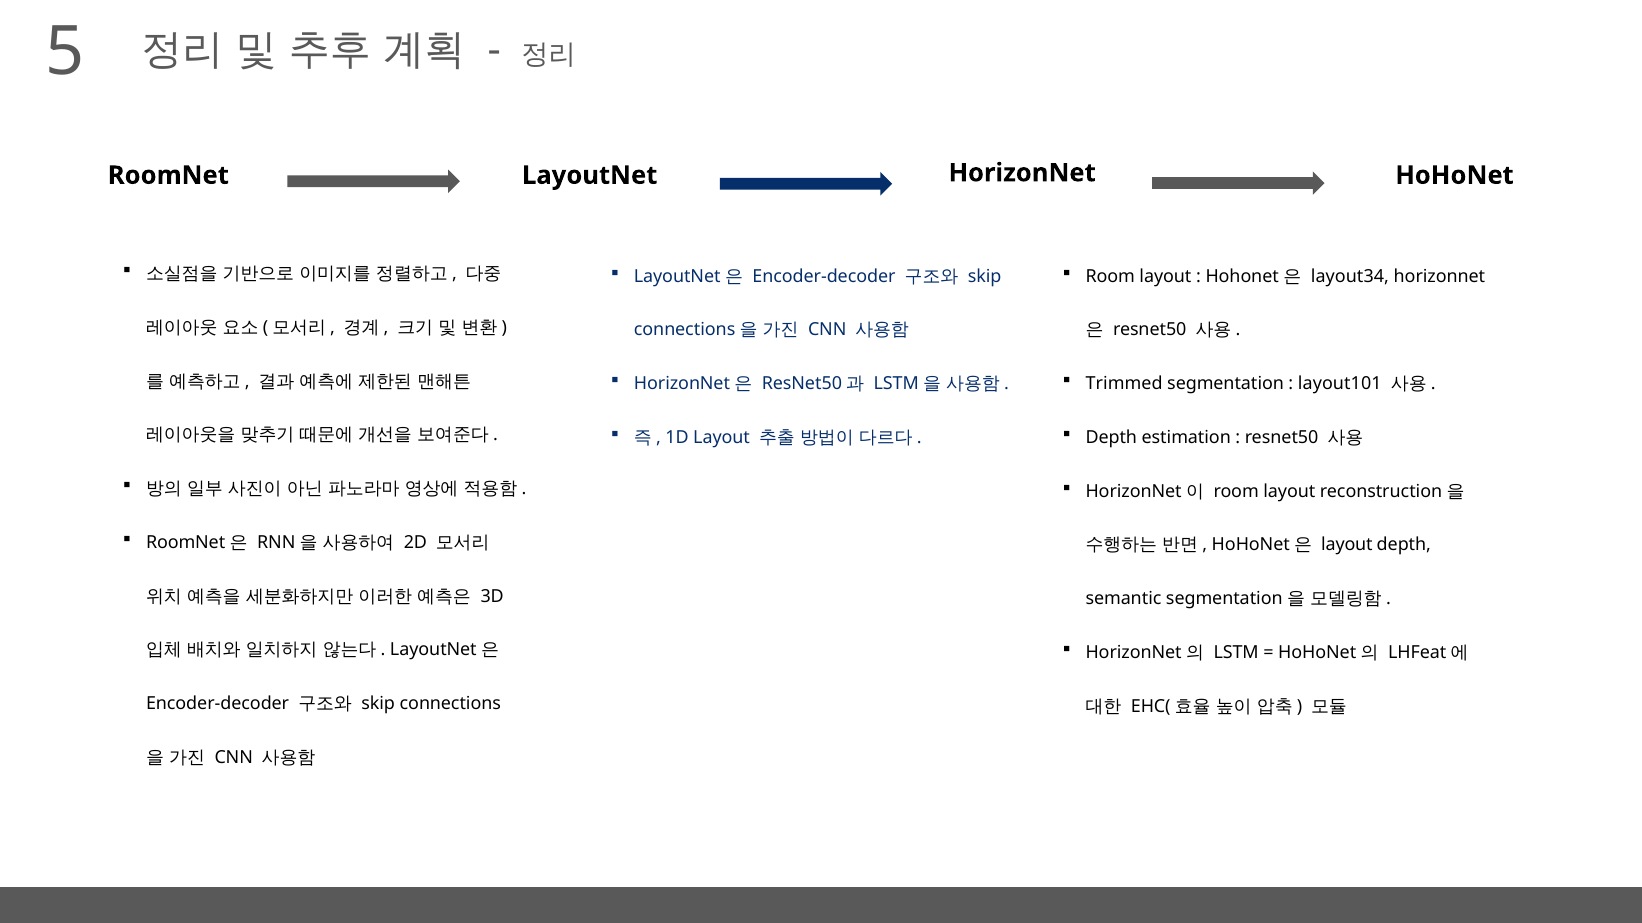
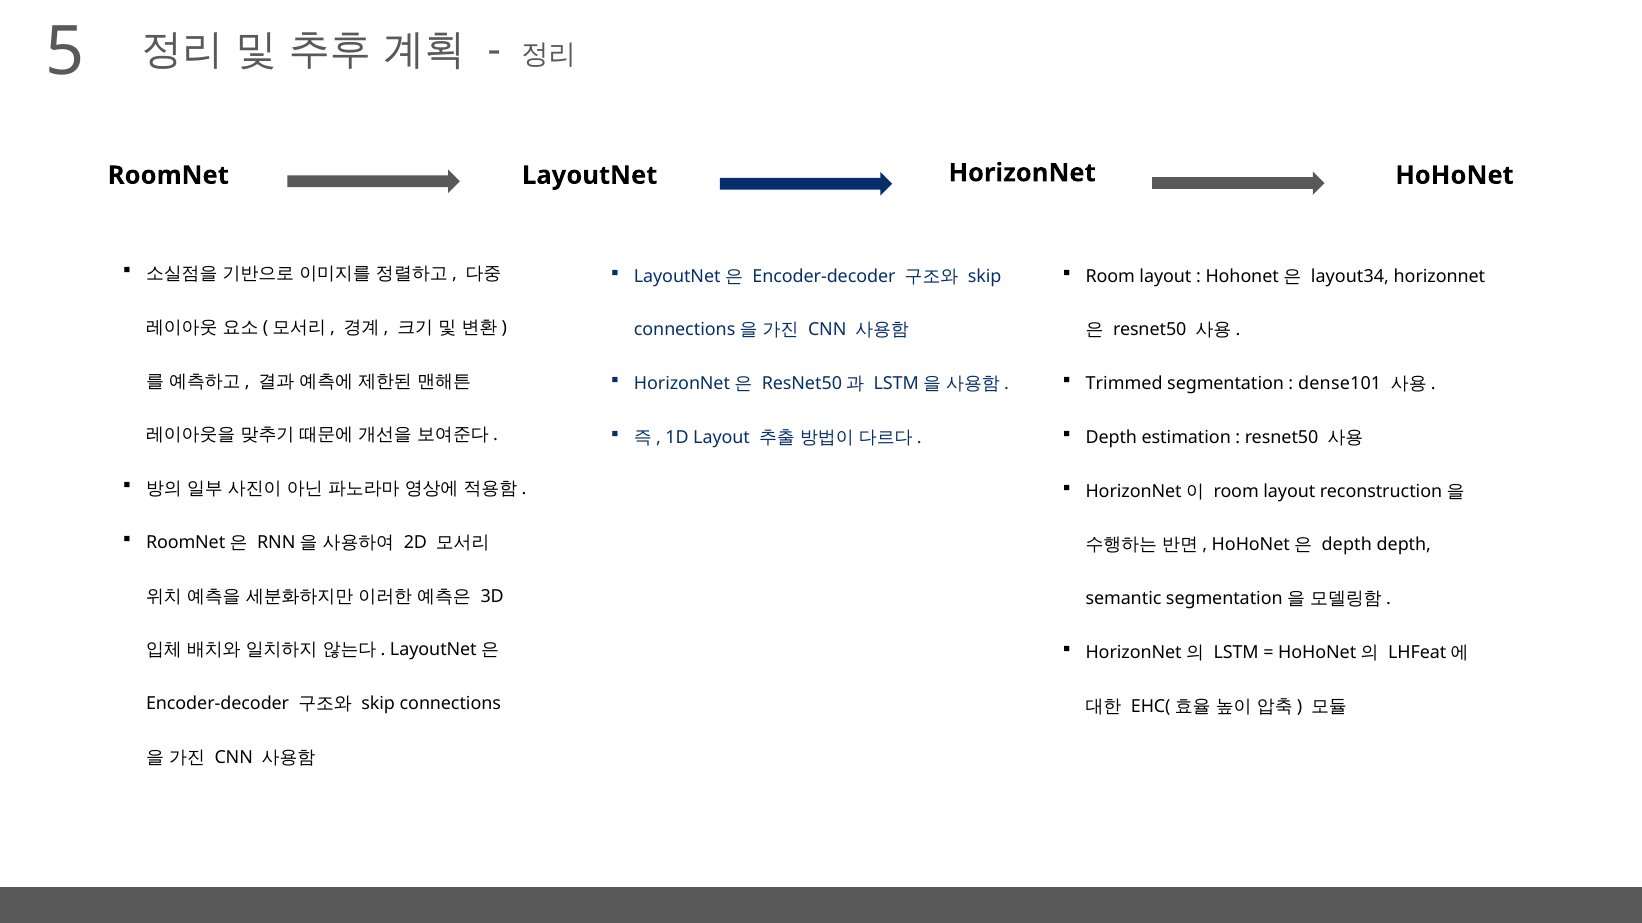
layout101: layout101 -> dense101
layout at (1347, 545): layout -> depth
